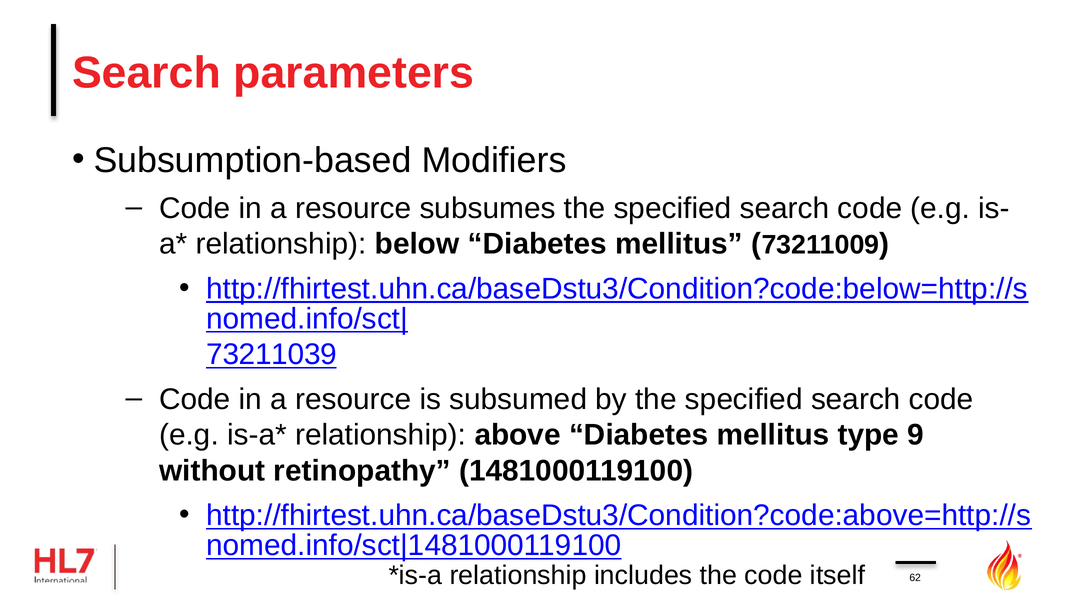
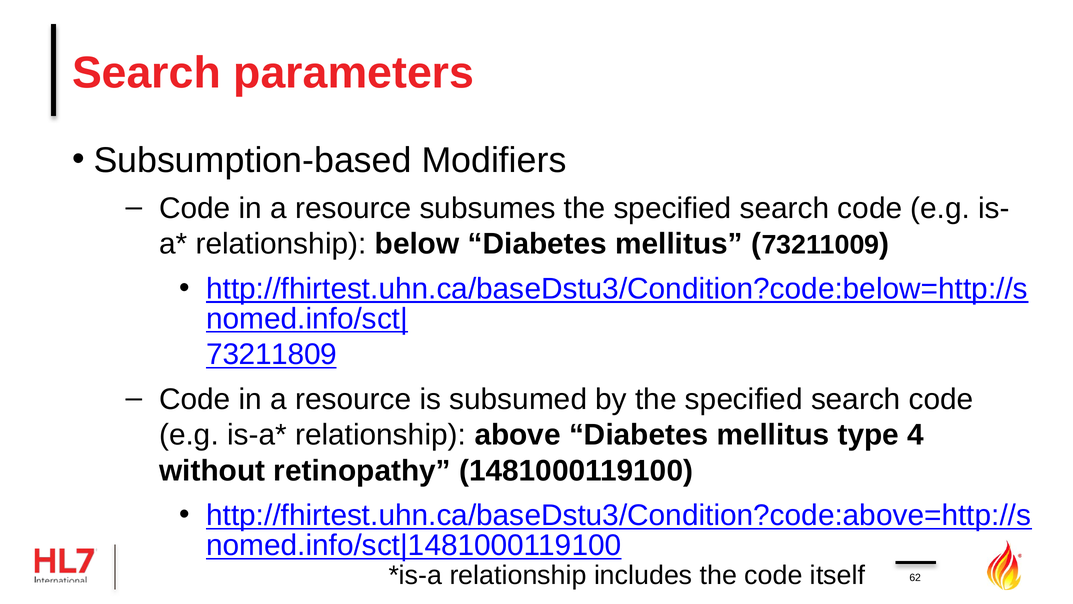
73211039: 73211039 -> 73211809
9: 9 -> 4
